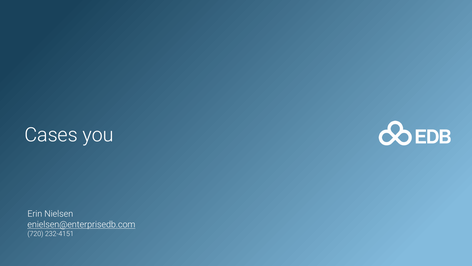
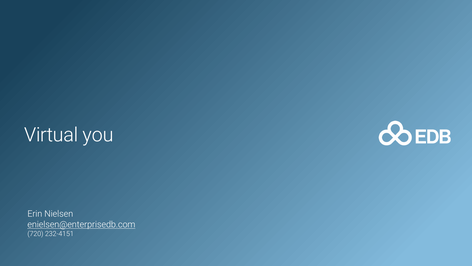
Cases: Cases -> Virtual
